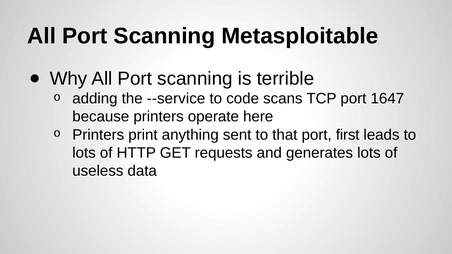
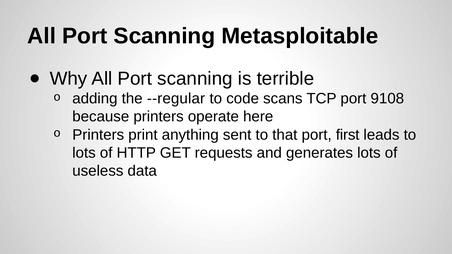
--service: --service -> --regular
1647: 1647 -> 9108
